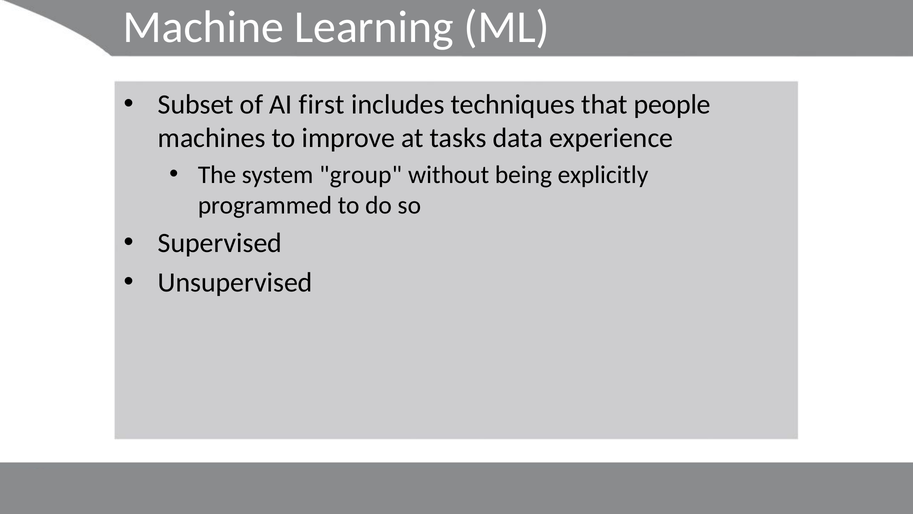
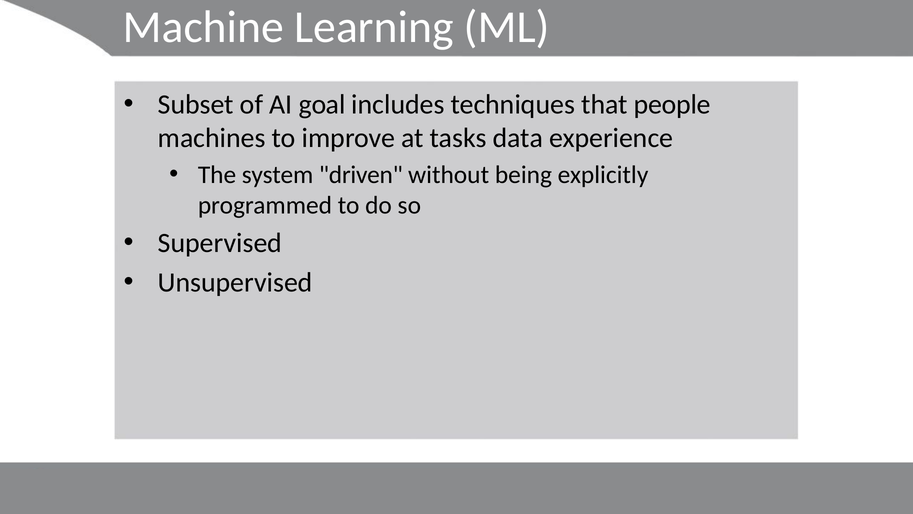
first: first -> goal
group: group -> driven
